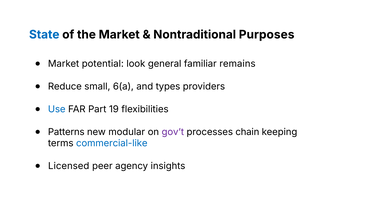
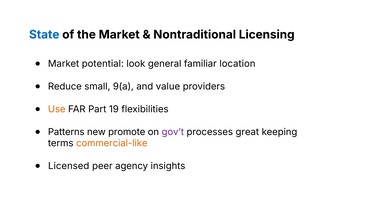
Purposes: Purposes -> Licensing
remains: remains -> location
6(a: 6(a -> 9(a
types: types -> value
Use colour: blue -> orange
modular: modular -> promote
chain: chain -> great
commercial-like colour: blue -> orange
